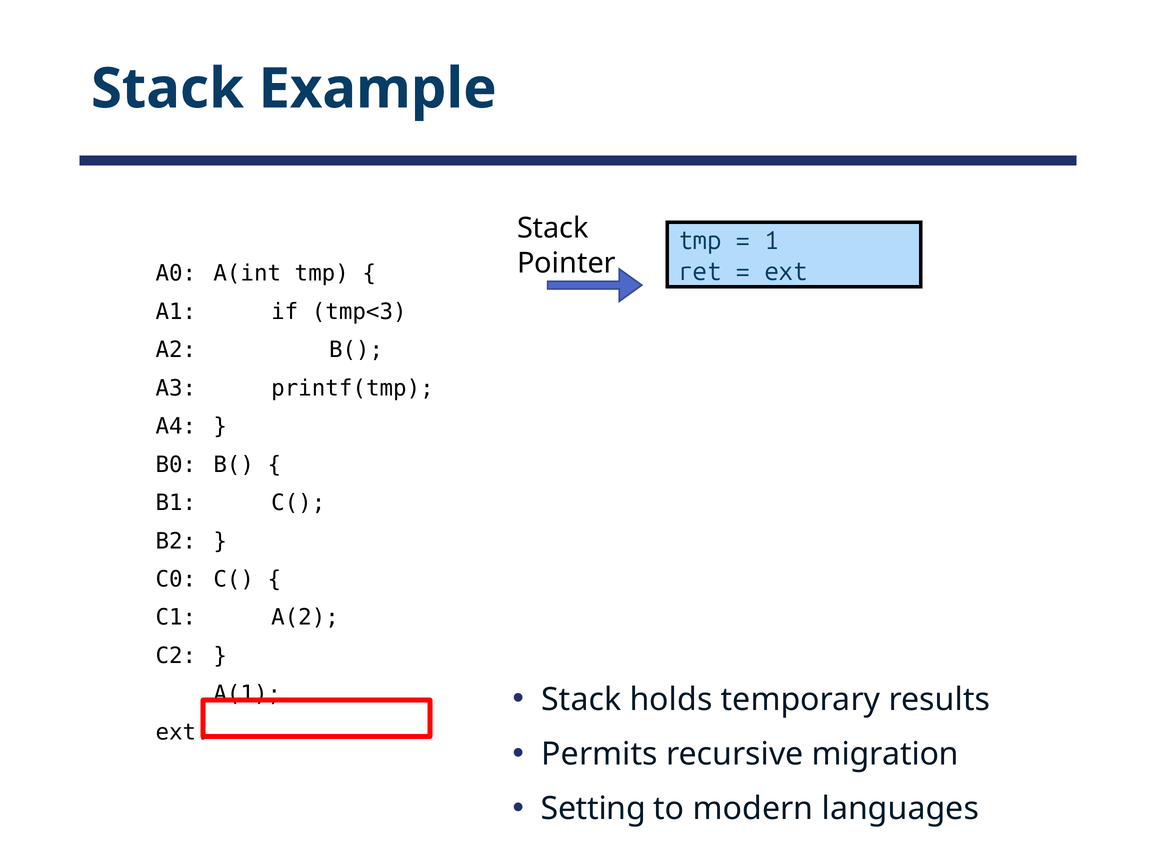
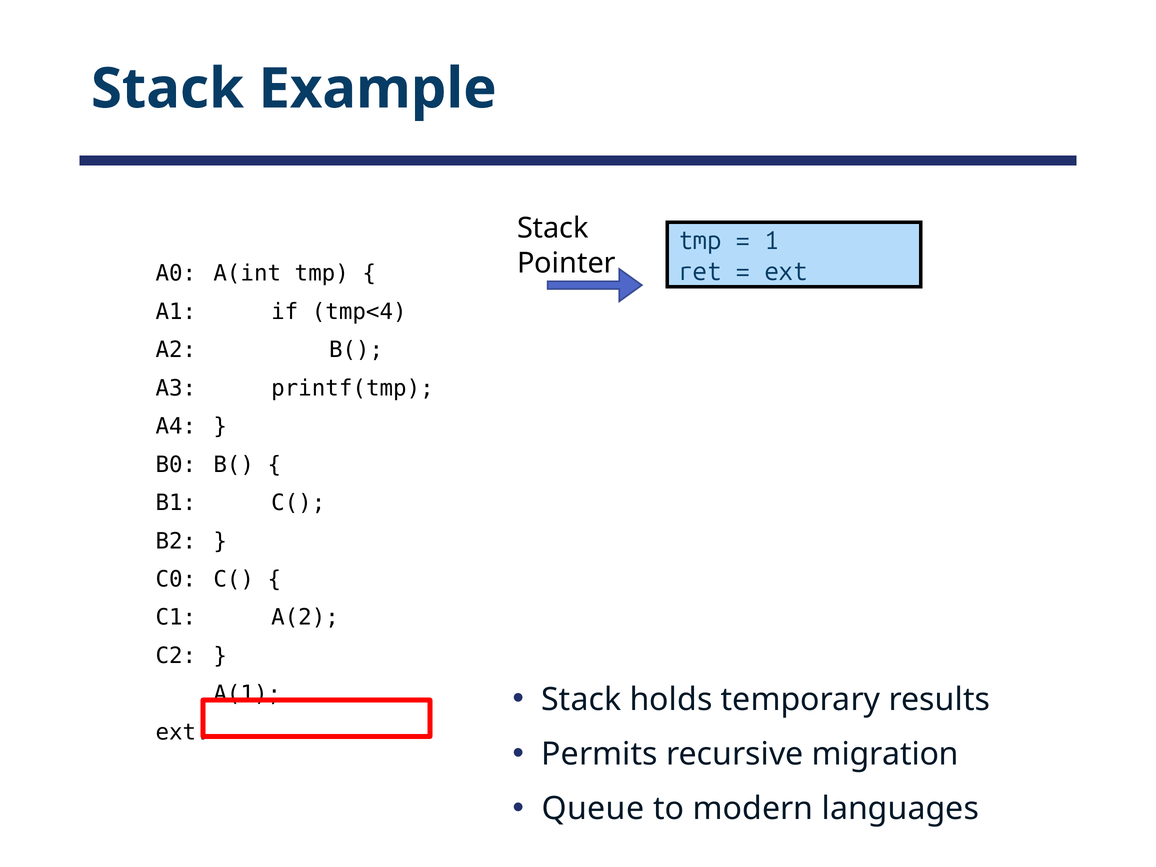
tmp<3: tmp<3 -> tmp<4
Setting: Setting -> Queue
